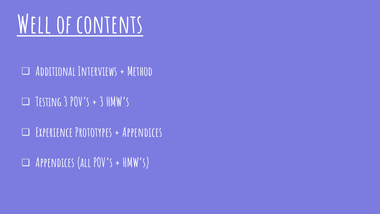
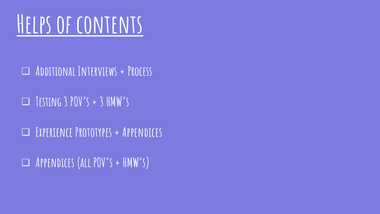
Well: Well -> Helps
Method: Method -> Process
